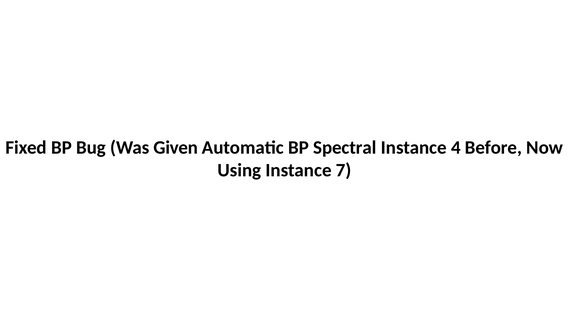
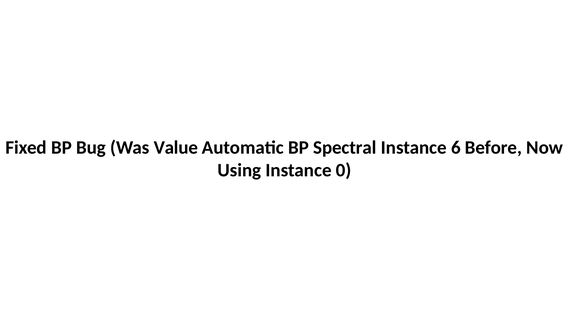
Given: Given -> Value
4: 4 -> 6
7: 7 -> 0
